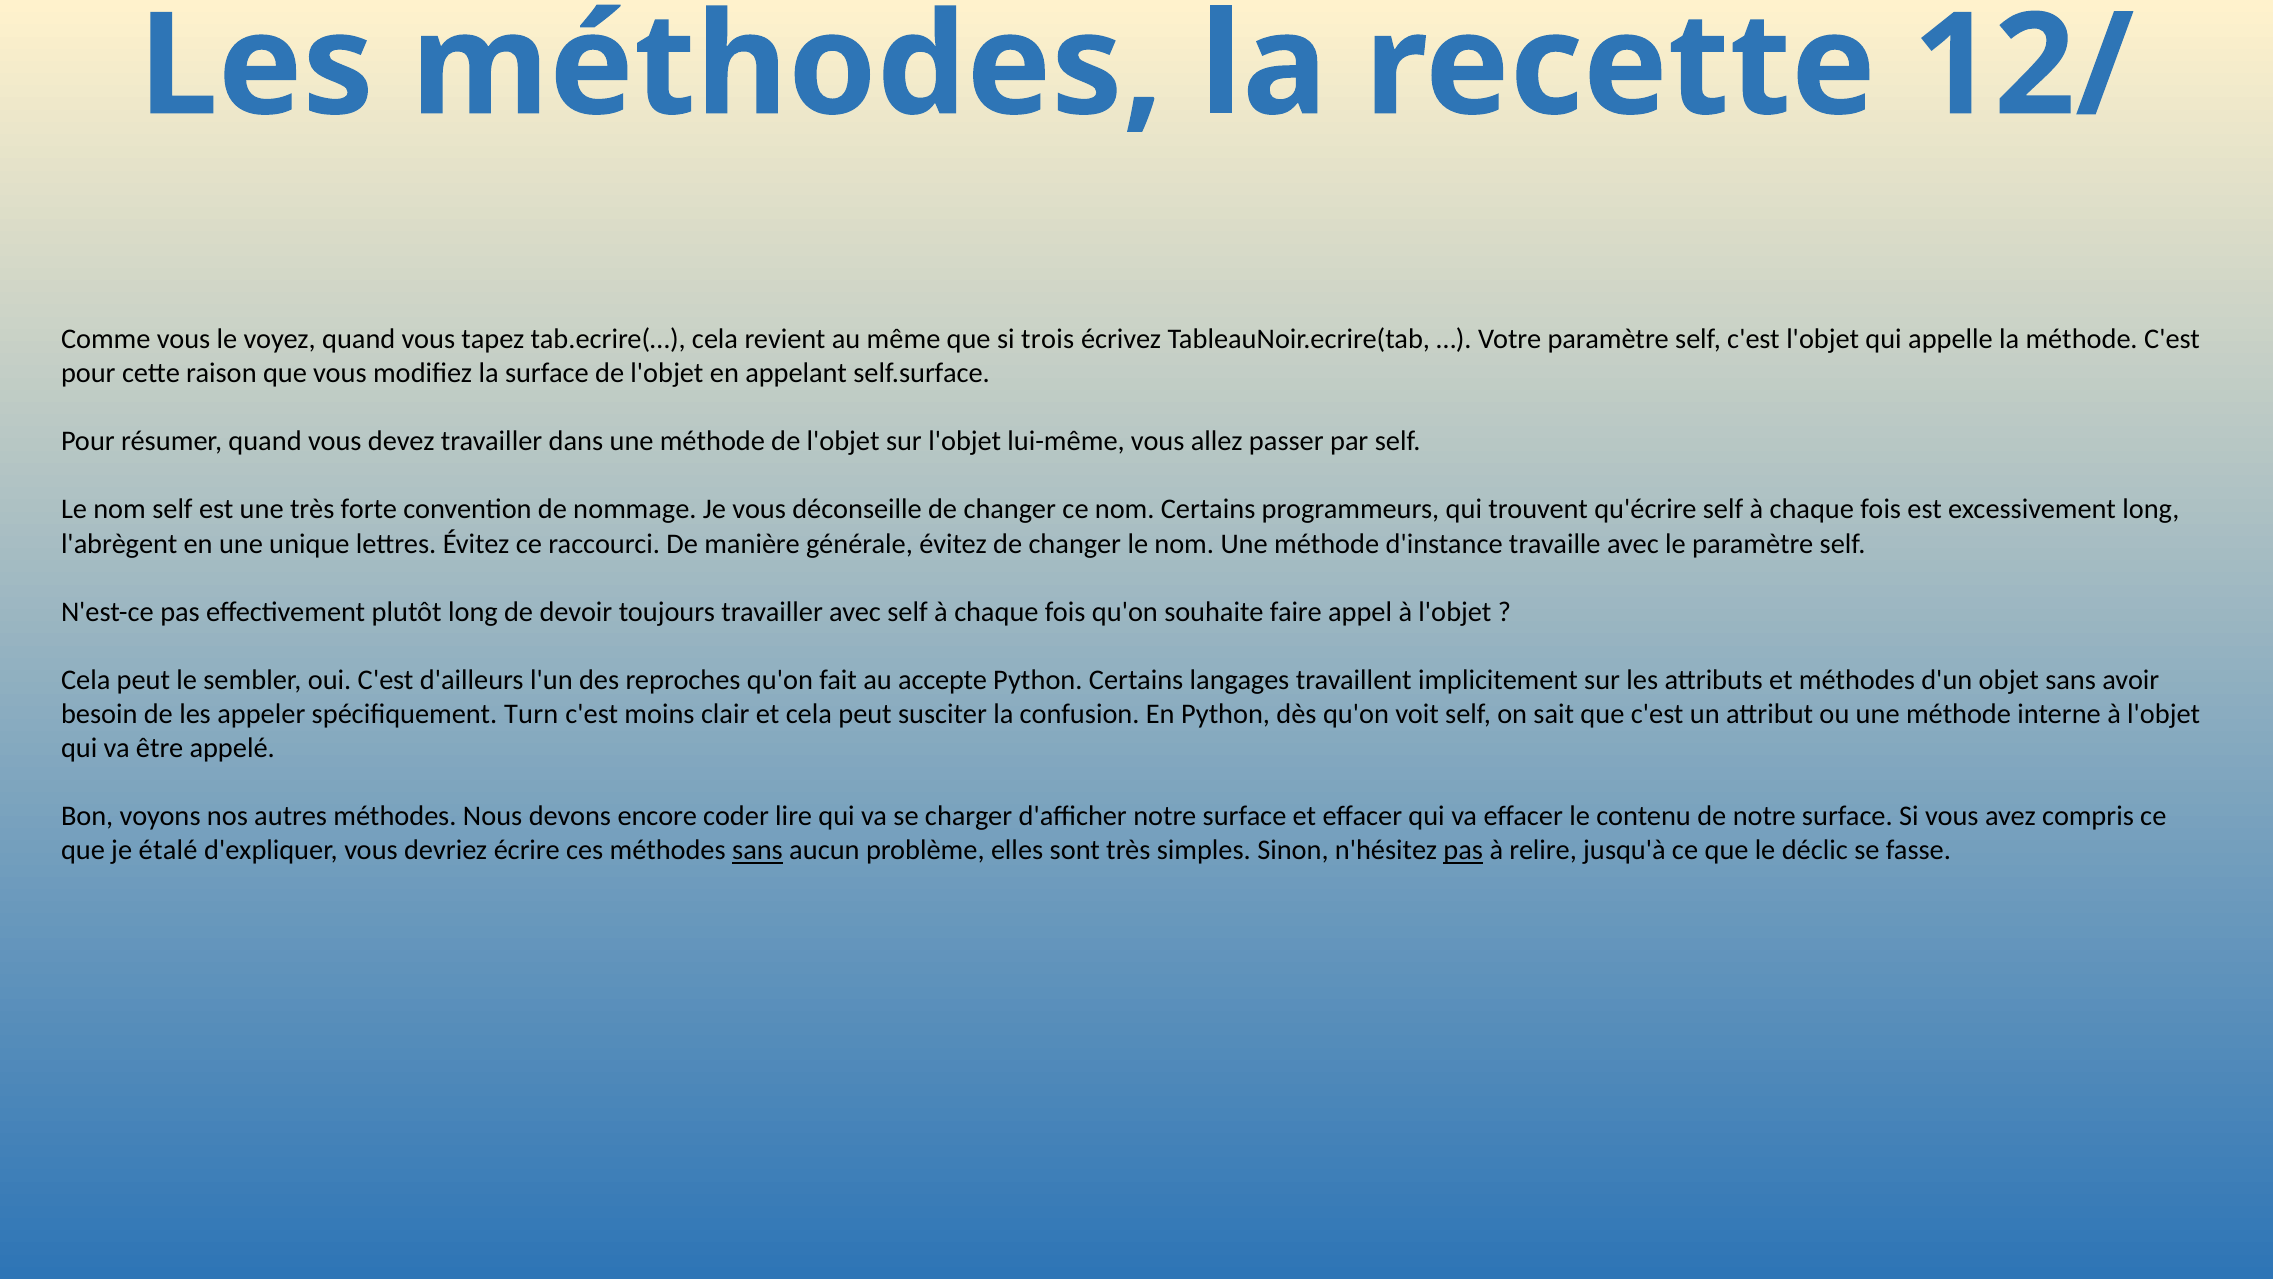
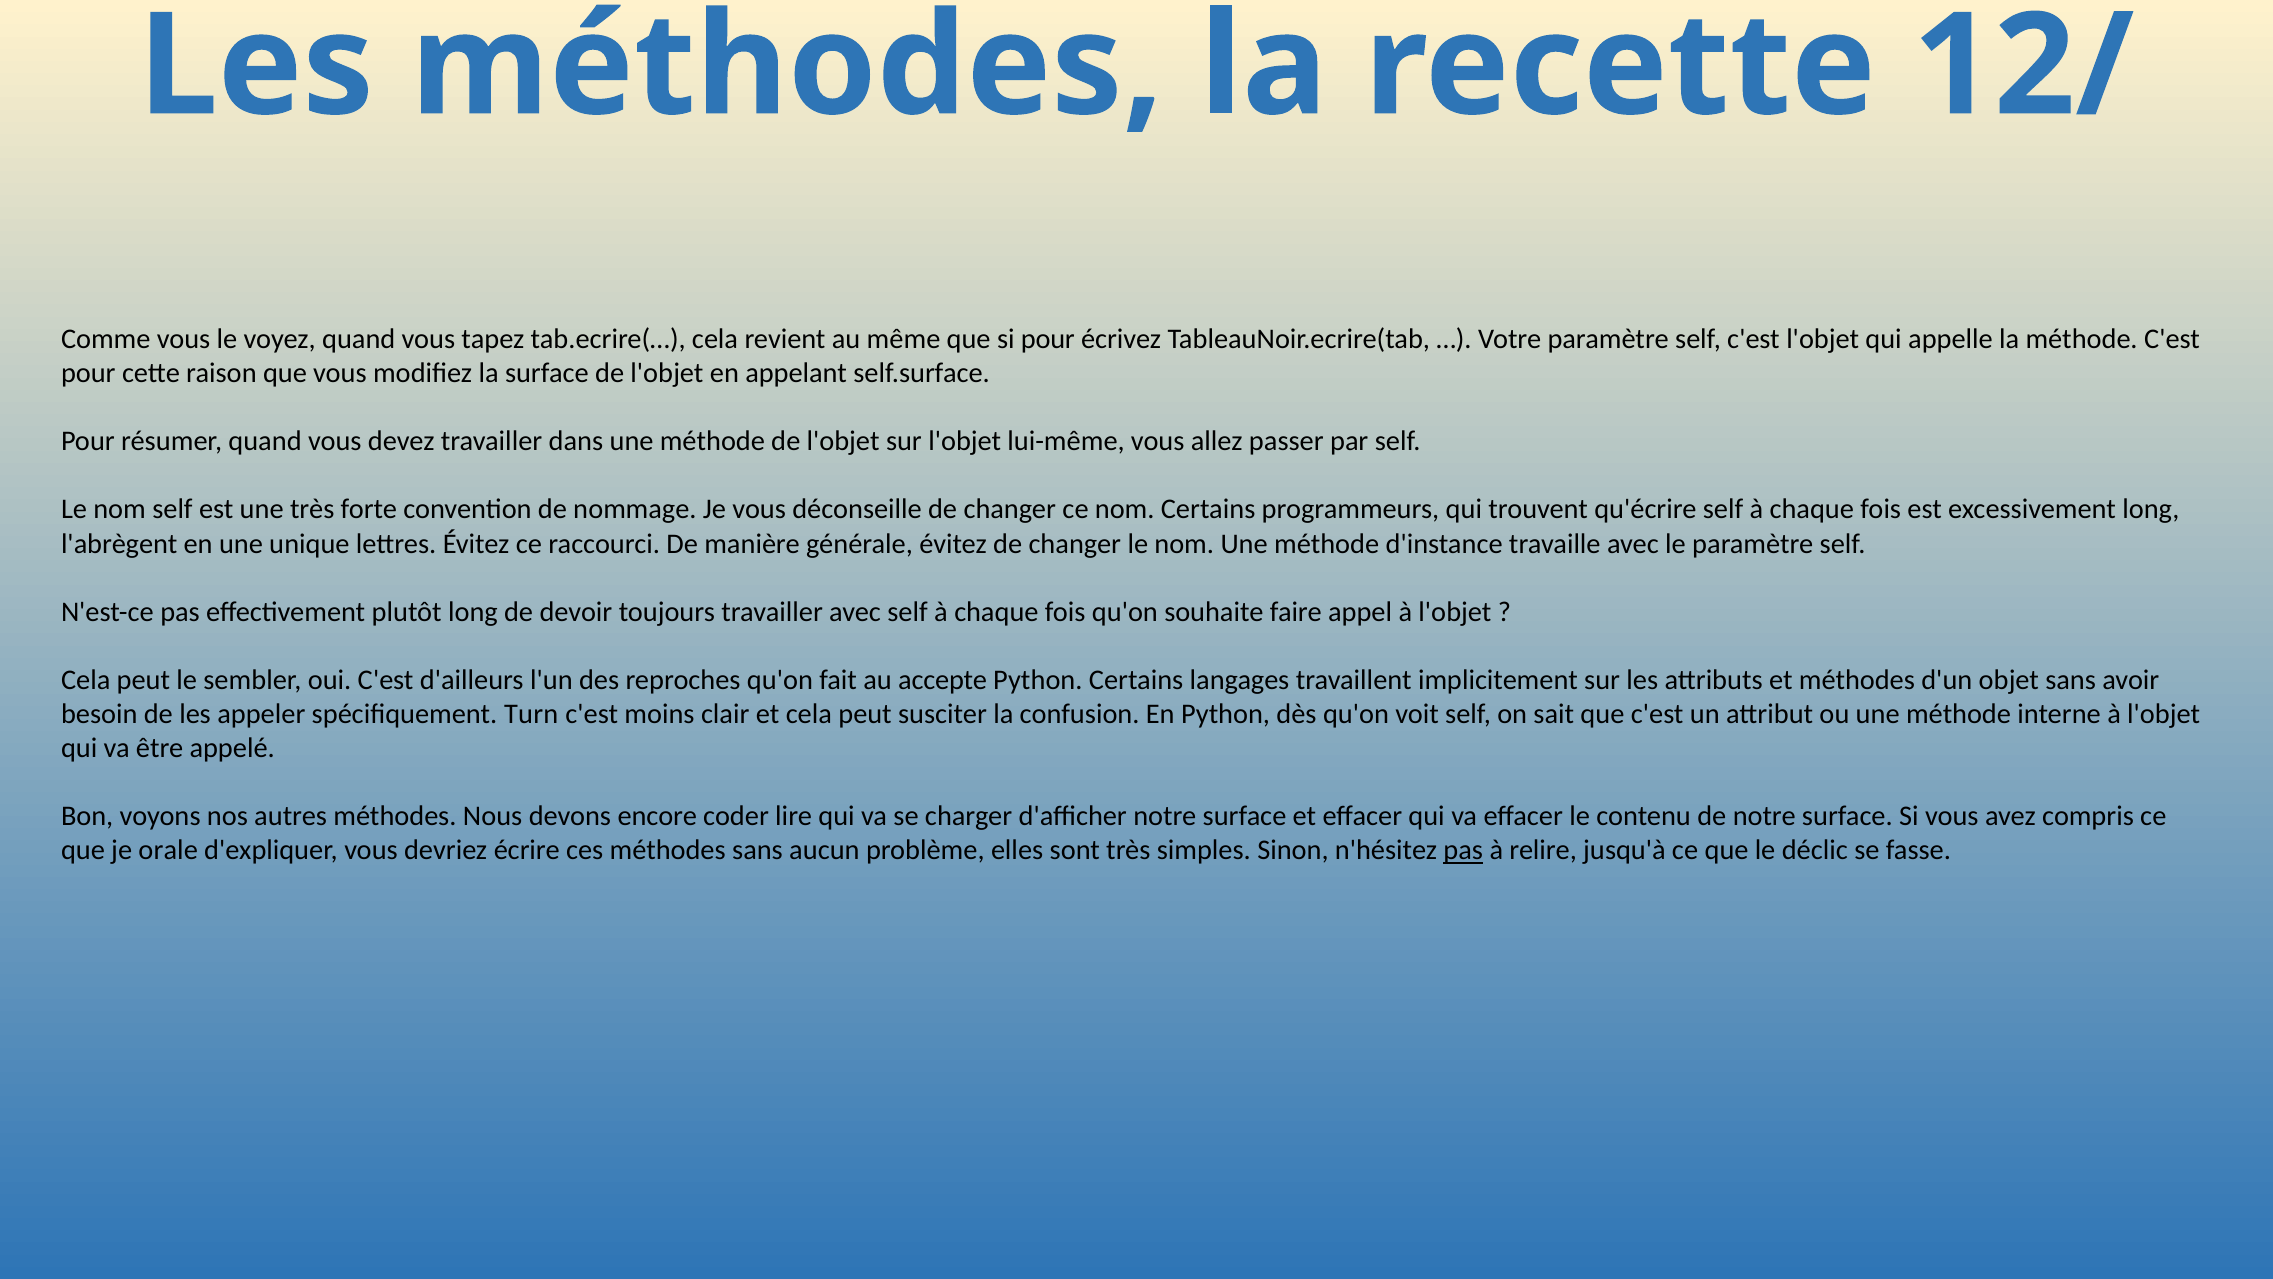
si trois: trois -> pour
étalé: étalé -> orale
sans at (758, 850) underline: present -> none
